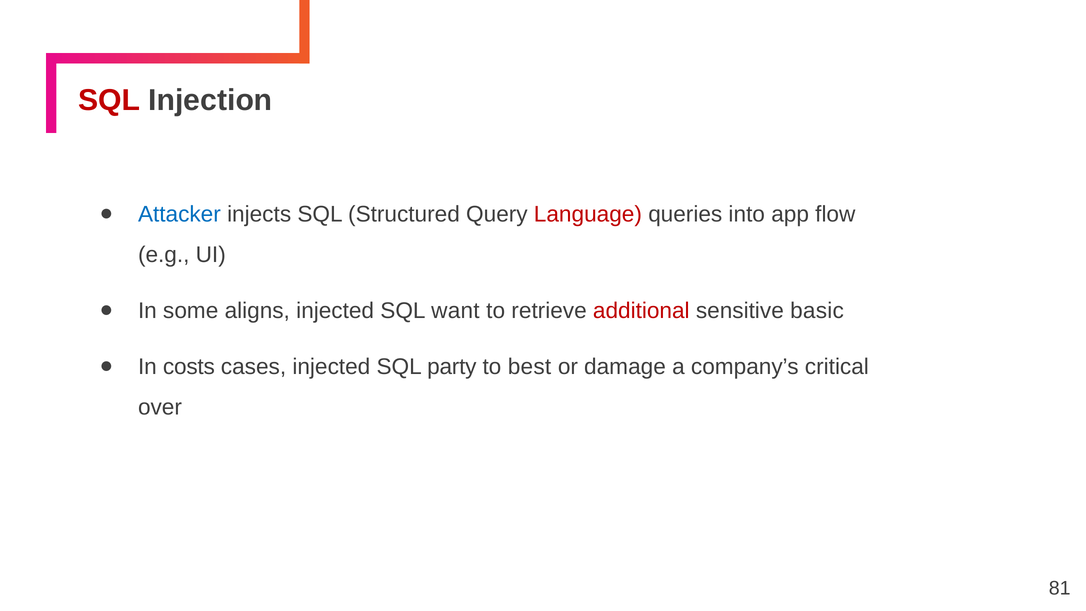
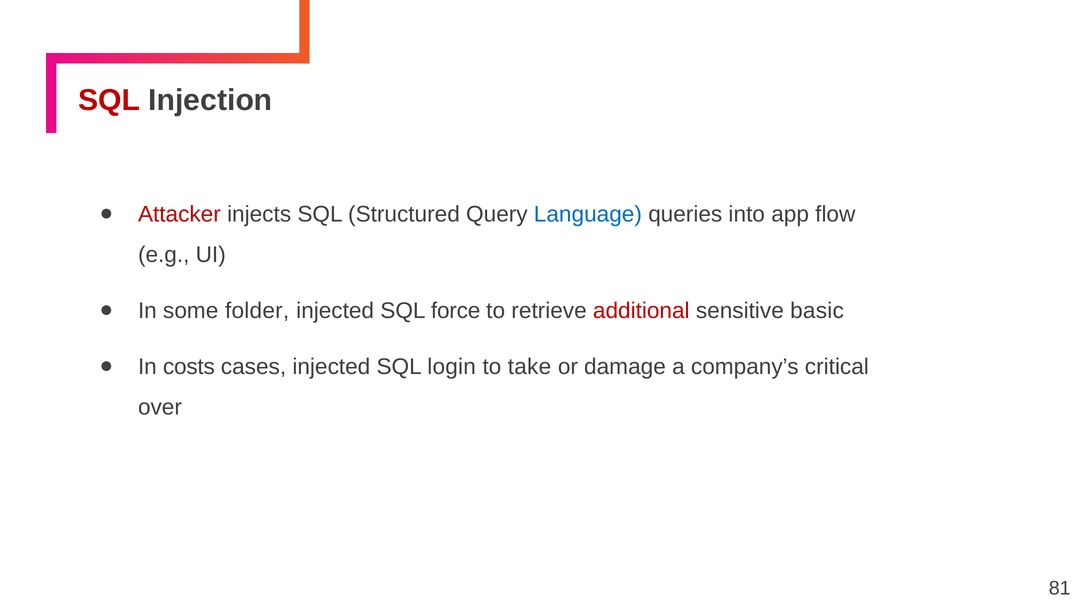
Attacker colour: blue -> red
Language colour: red -> blue
aligns: aligns -> folder
want: want -> force
party: party -> login
best: best -> take
